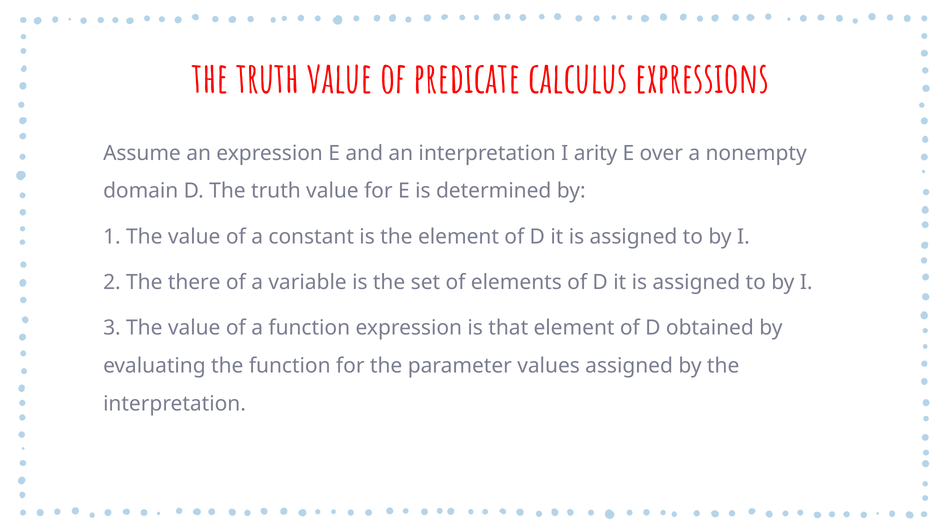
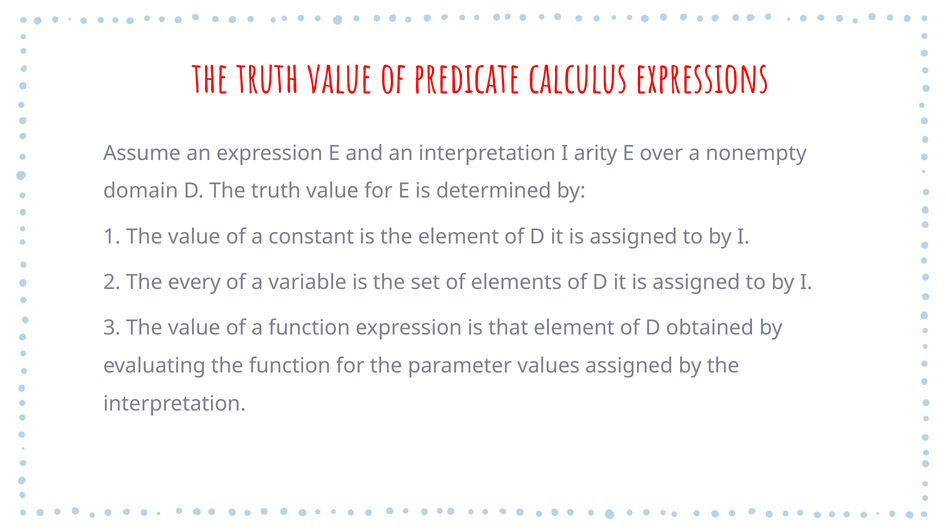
there: there -> every
